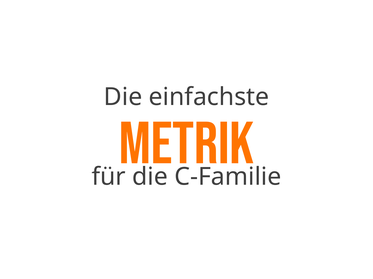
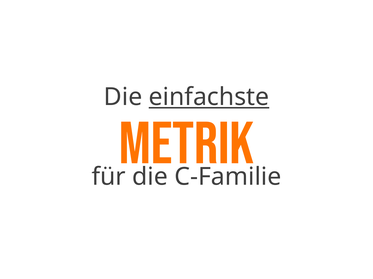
einfachste underline: none -> present
